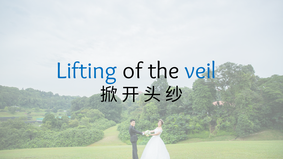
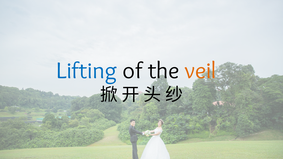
veil colour: blue -> orange
